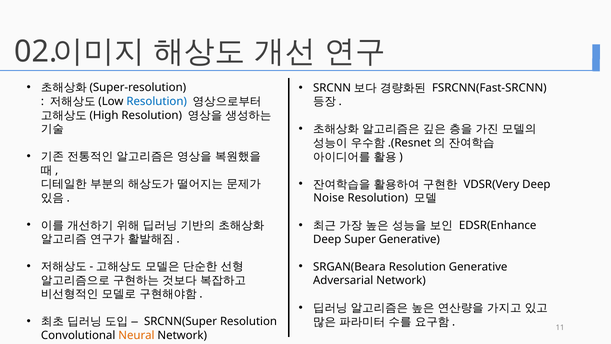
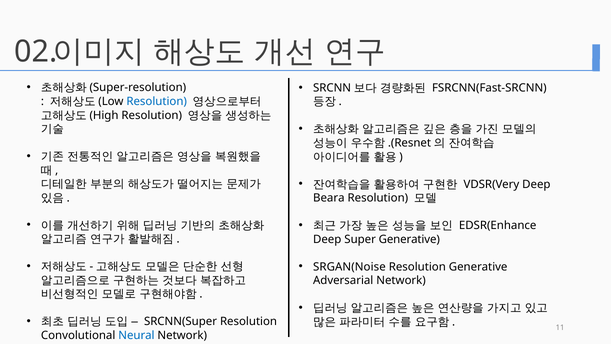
Noise: Noise -> Beara
SRGAN(Beara: SRGAN(Beara -> SRGAN(Noise
Neural colour: orange -> blue
